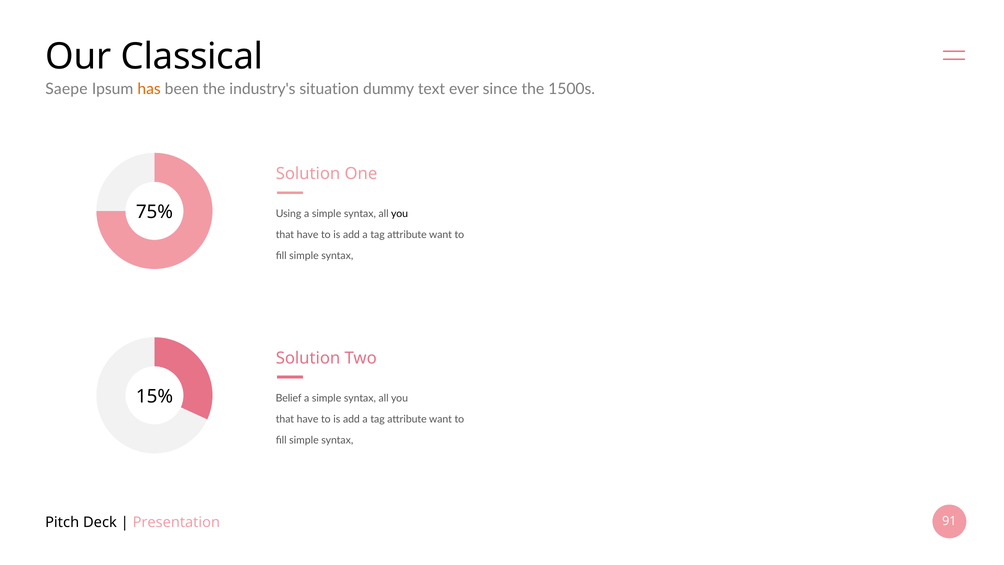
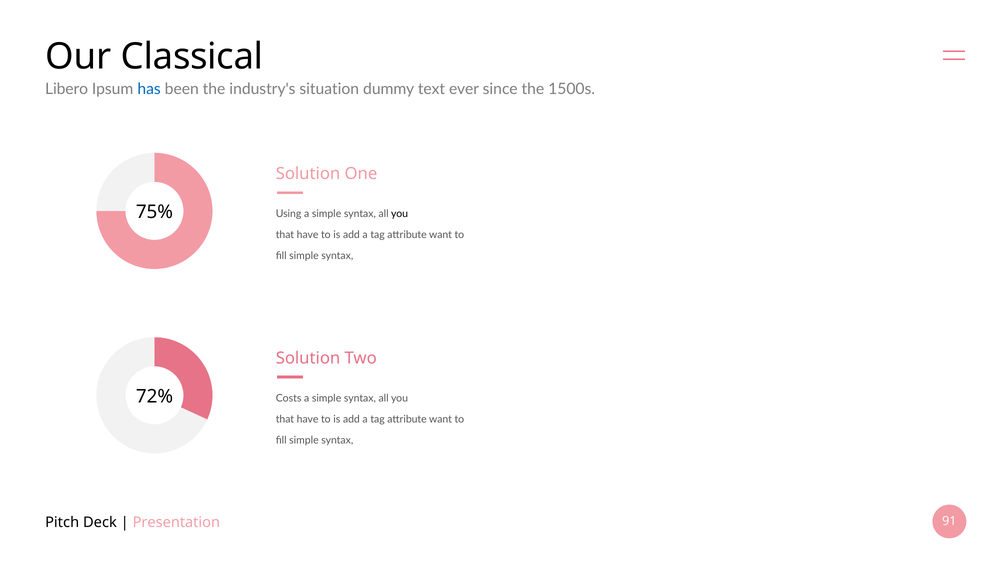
Saepe: Saepe -> Libero
has colour: orange -> blue
15%: 15% -> 72%
Belief: Belief -> Costs
